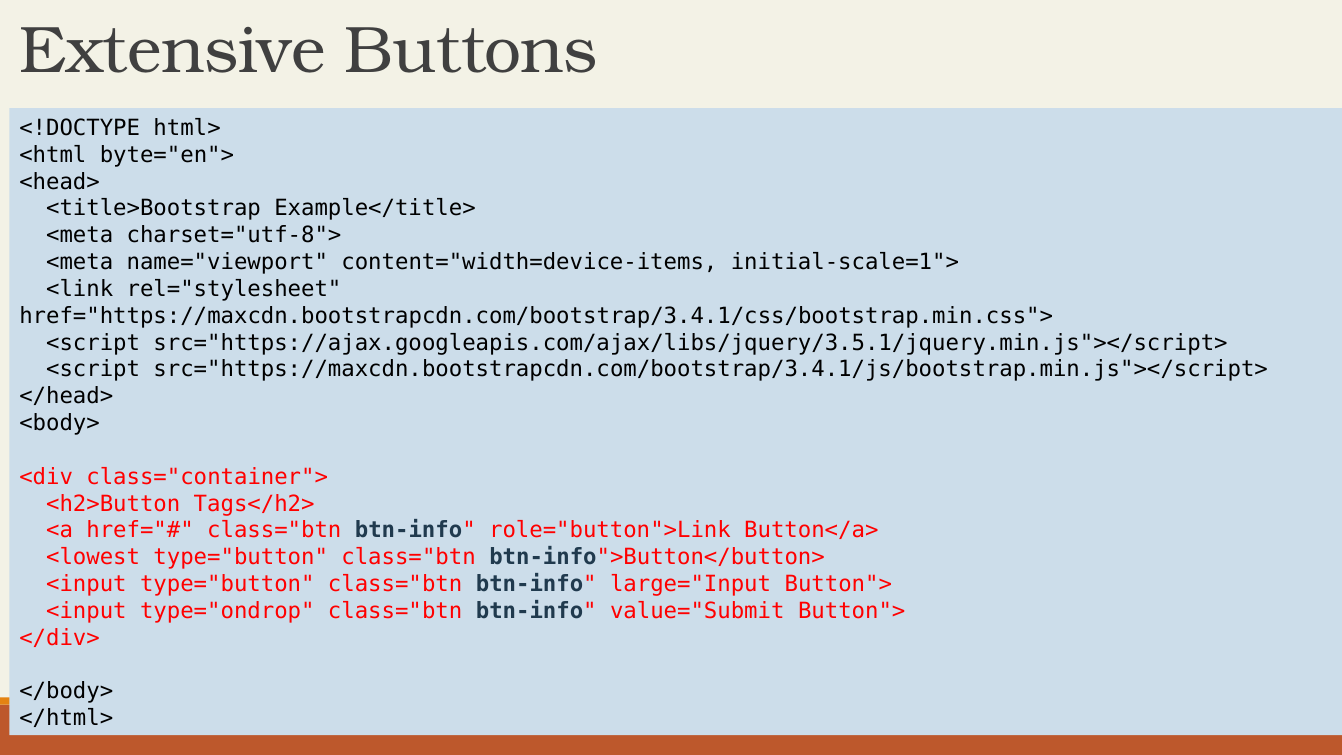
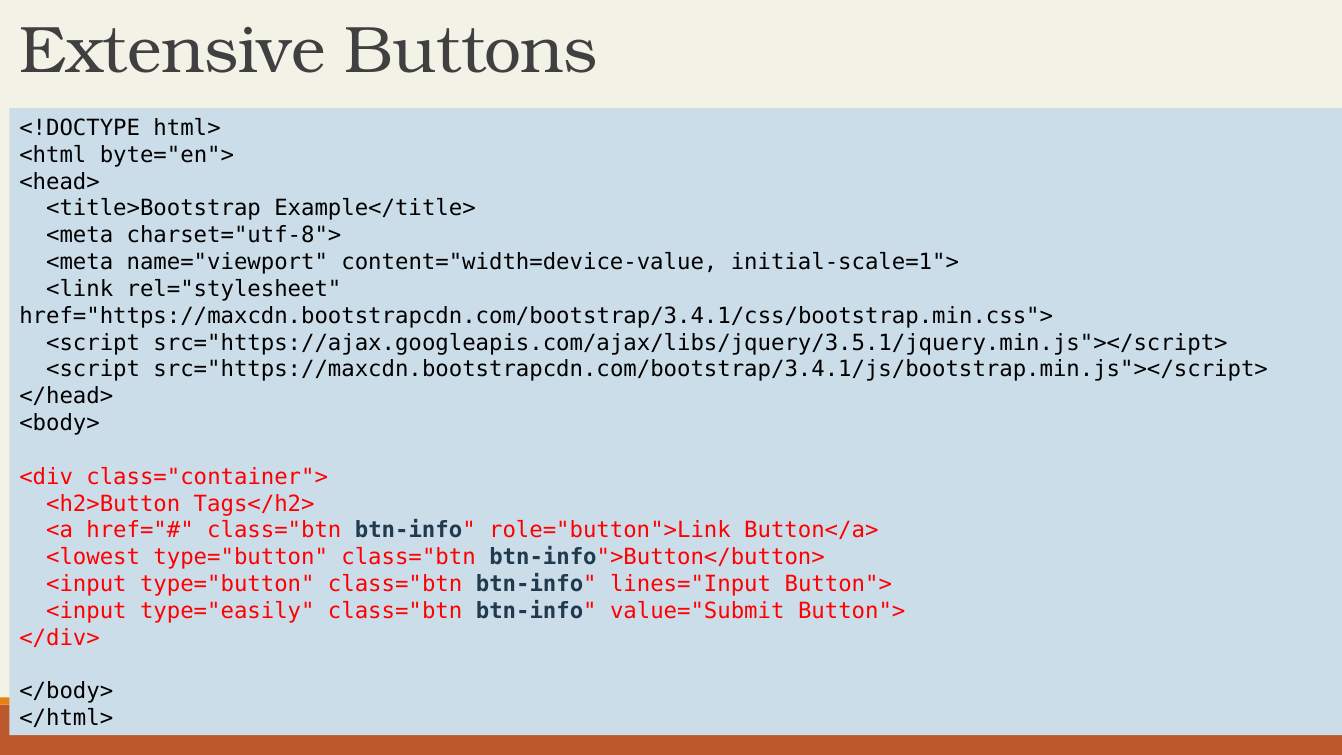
content="width=device-items: content="width=device-items -> content="width=device-value
large="Input: large="Input -> lines="Input
type="ondrop: type="ondrop -> type="easily
